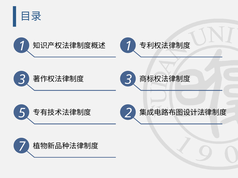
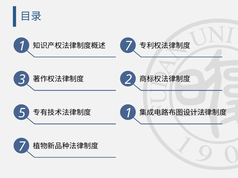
1 at (128, 46): 1 -> 7
3 at (128, 80): 3 -> 2
2 at (128, 113): 2 -> 1
